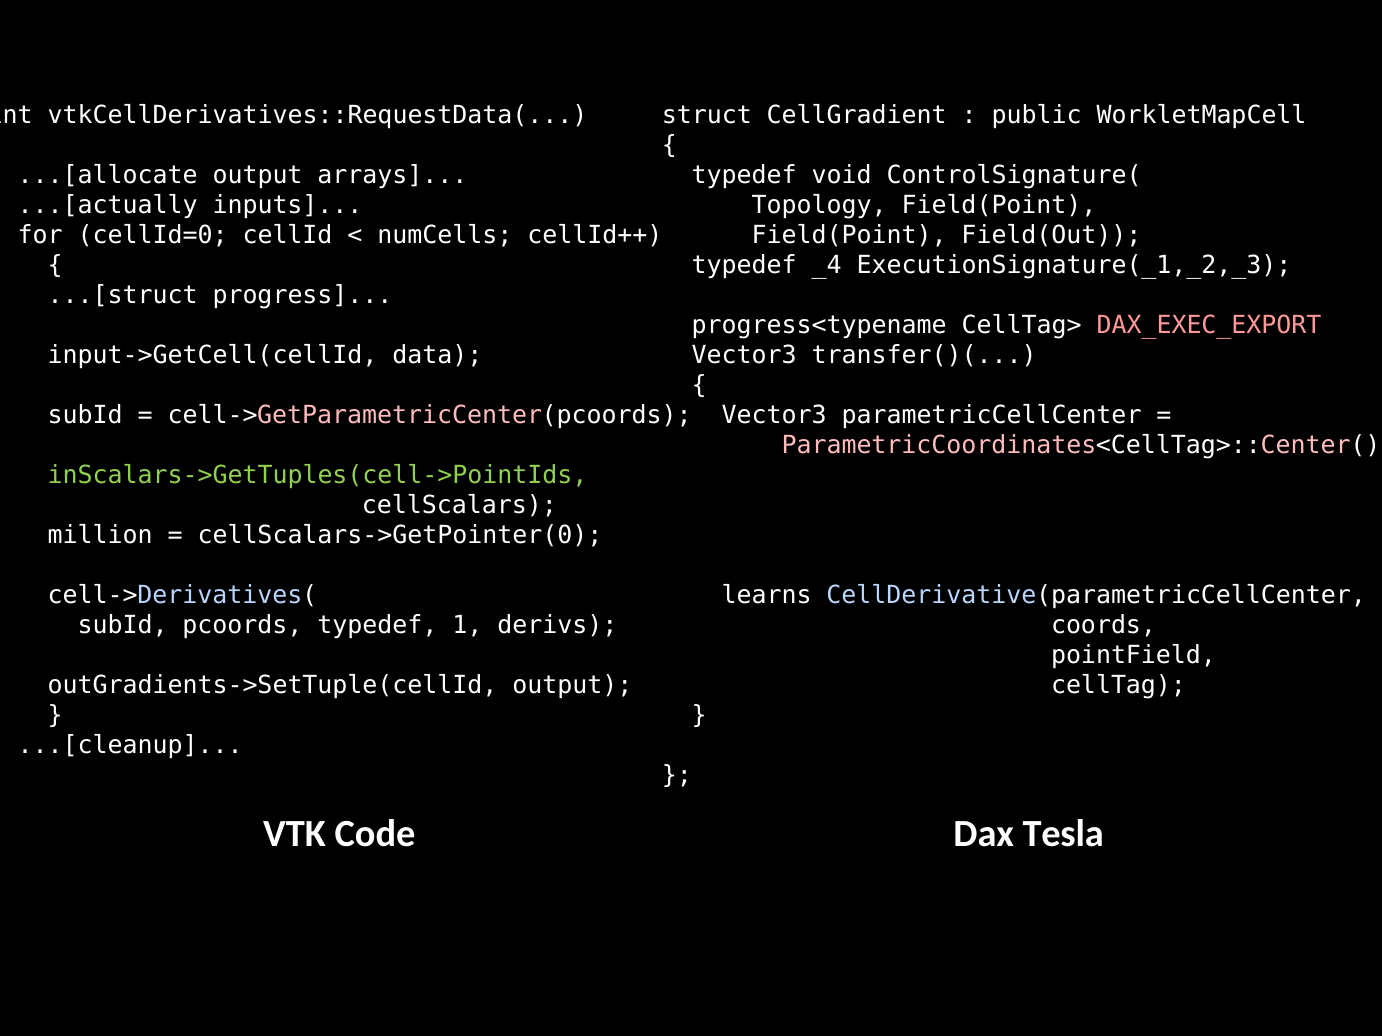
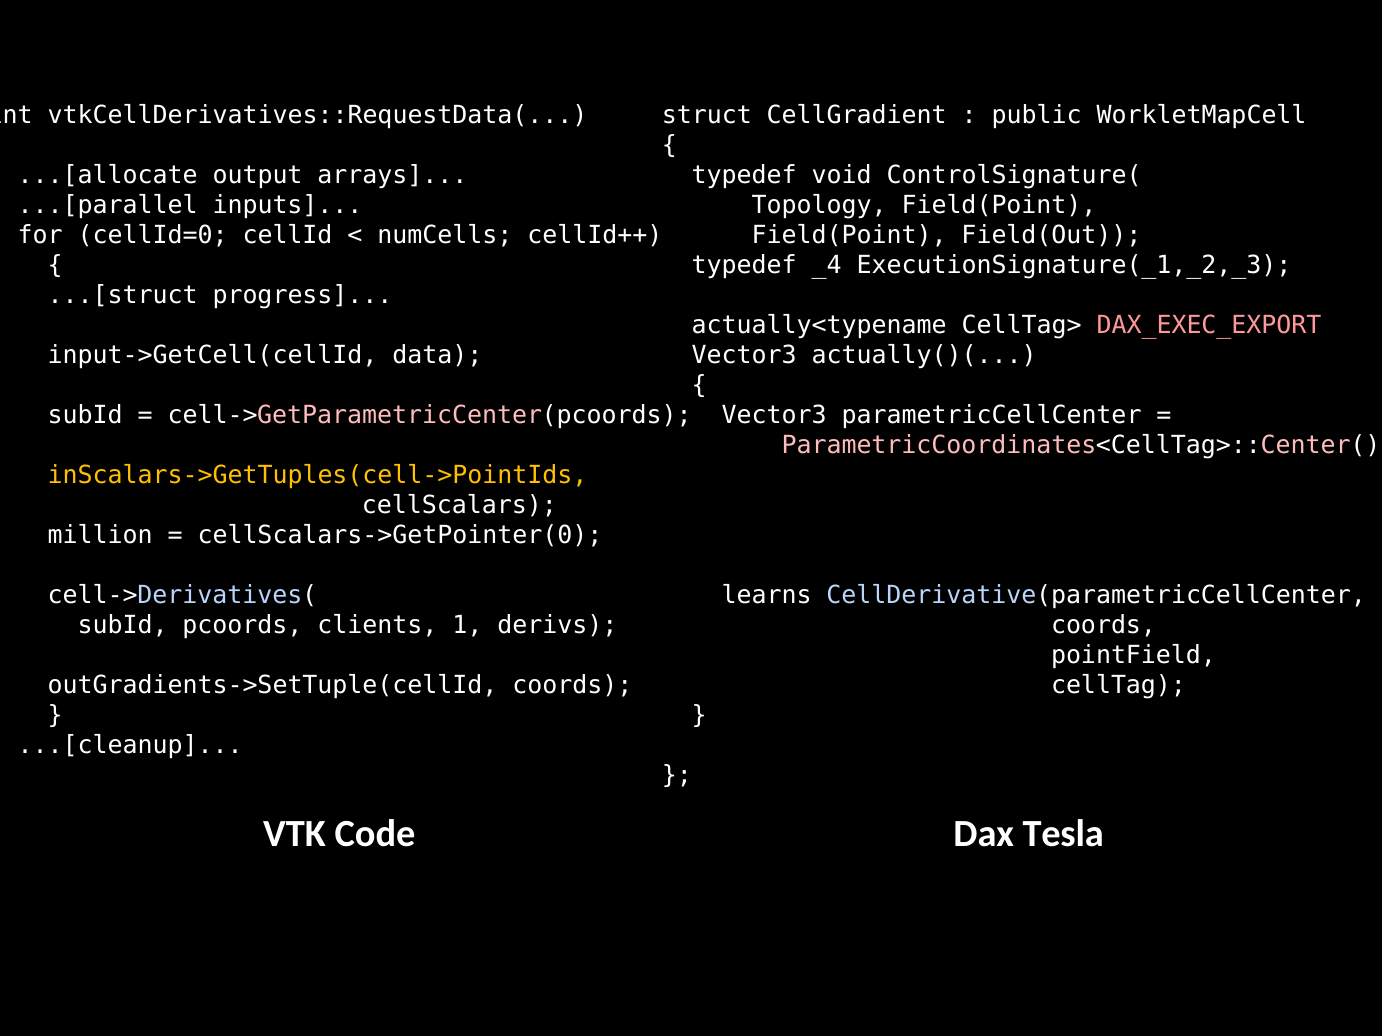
...[actually: ...[actually -> ...[parallel
progress<typename: progress<typename -> actually<typename
transfer()(: transfer()( -> actually()(
inScalars->GetTuples(cell->PointIds colour: light green -> yellow
pcoords typedef: typedef -> clients
outGradients->SetTuple(cellId output: output -> coords
